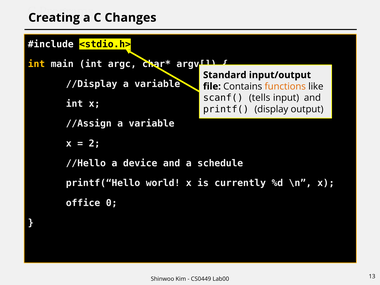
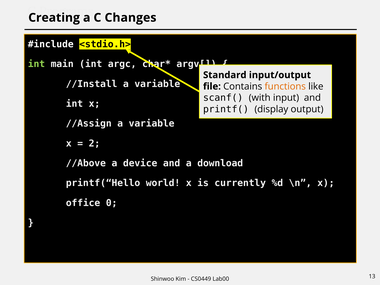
int at (36, 64) colour: yellow -> light green
//Display: //Display -> //Install
tells: tells -> with
//Hello: //Hello -> //Above
schedule: schedule -> download
